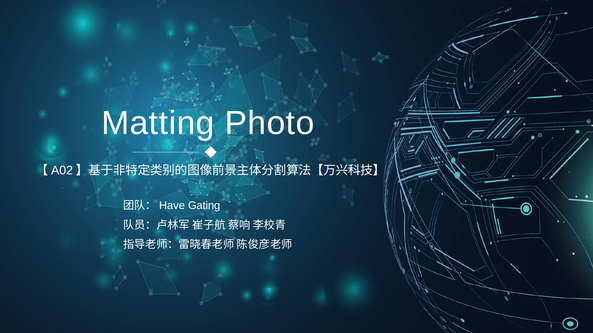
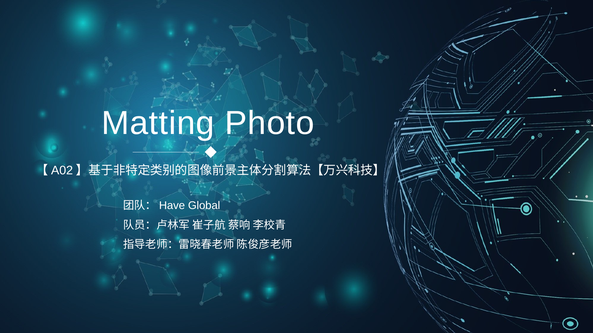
Gating: Gating -> Global
